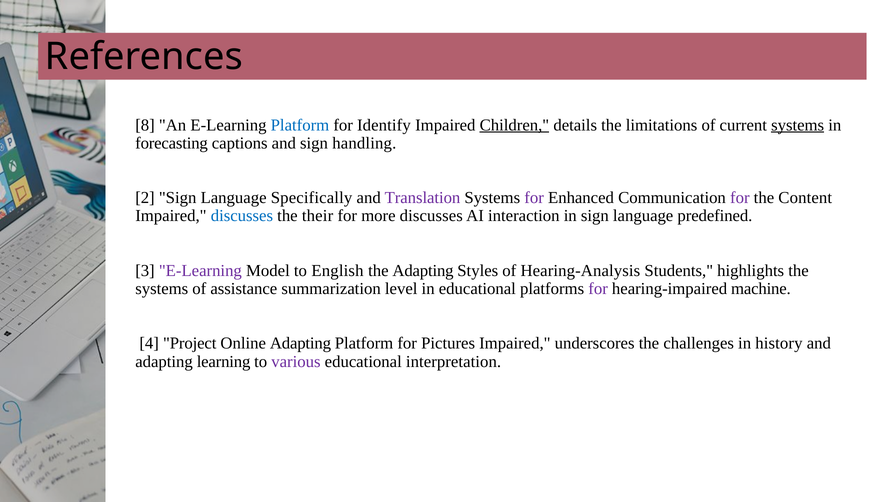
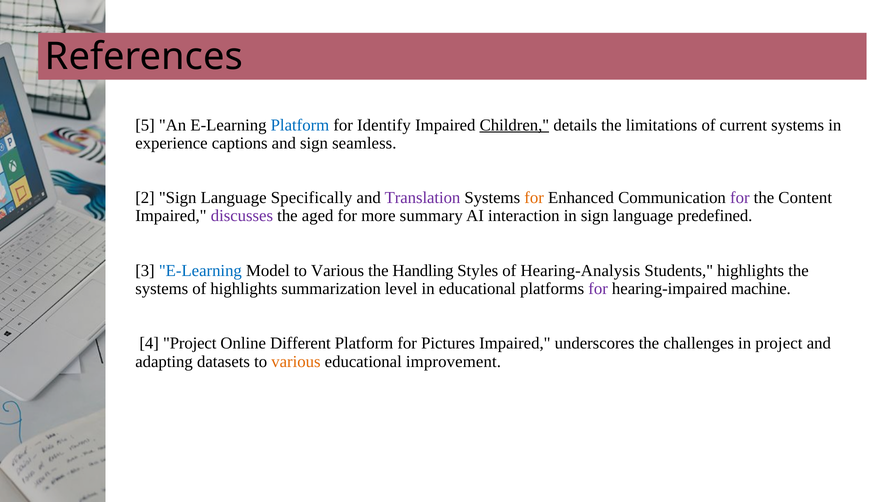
8: 8 -> 5
systems at (798, 125) underline: present -> none
forecasting: forecasting -> experience
handling: handling -> seamless
for at (534, 198) colour: purple -> orange
discusses at (242, 216) colour: blue -> purple
their: their -> aged
more discusses: discusses -> summary
E-Learning at (200, 271) colour: purple -> blue
Model to English: English -> Various
the Adapting: Adapting -> Handling
of assistance: assistance -> highlights
Online Adapting: Adapting -> Different
in history: history -> project
learning: learning -> datasets
various at (296, 362) colour: purple -> orange
interpretation: interpretation -> improvement
